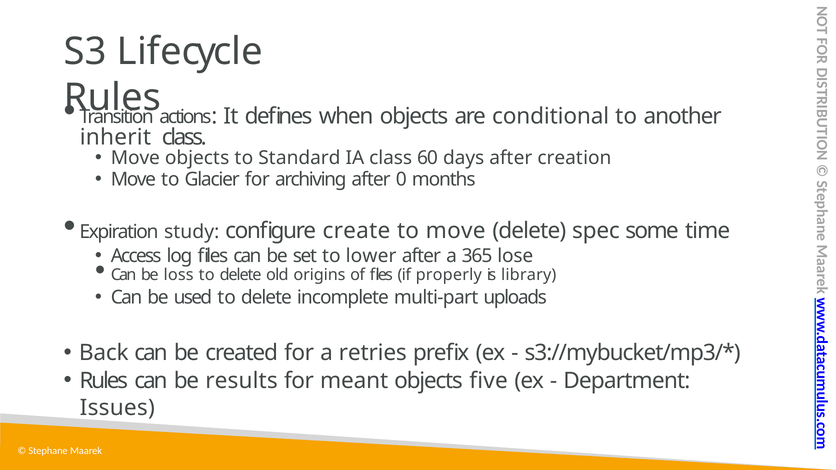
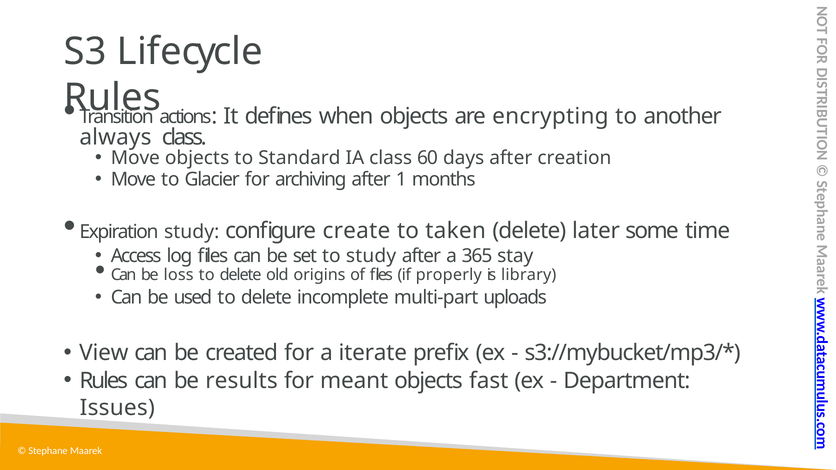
conditional: conditional -> encrypting
inherit: inherit -> always
0: 0 -> 1
to move: move -> taken
spec: spec -> later
to lower: lower -> study
lose: lose -> stay
Back: Back -> View
retries: retries -> iterate
five: five -> fast
